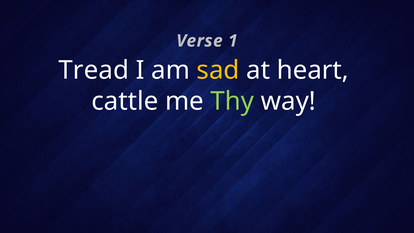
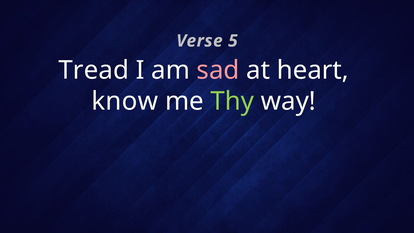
1: 1 -> 5
sad colour: yellow -> pink
cattle: cattle -> know
